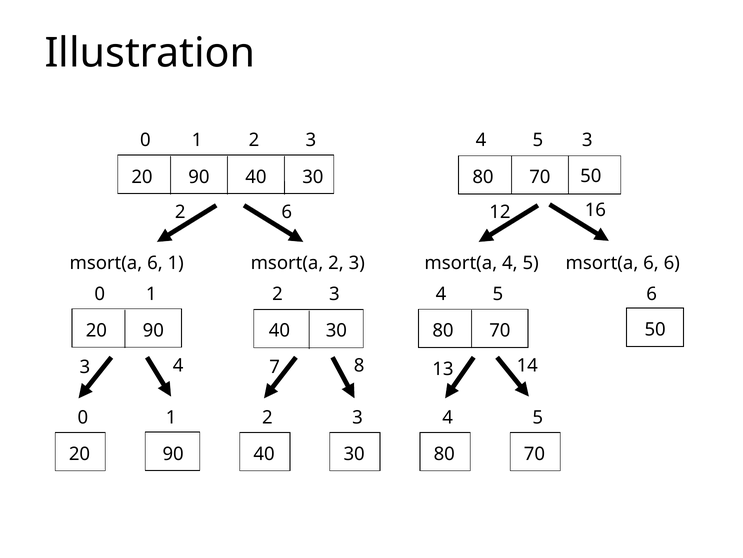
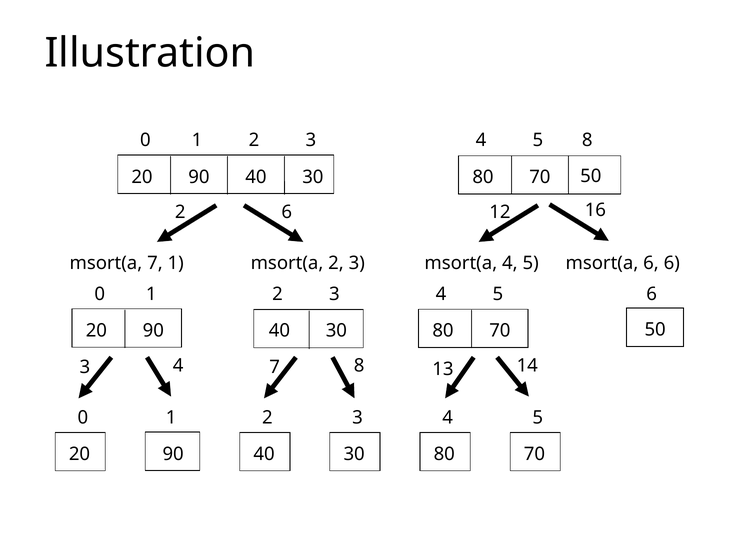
4 3: 3 -> 8
6 at (155, 263): 6 -> 7
